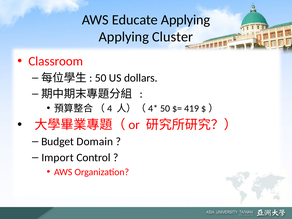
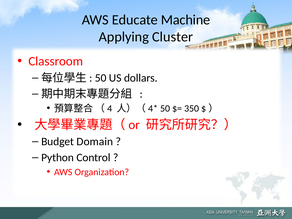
Educate Applying: Applying -> Machine
419: 419 -> 350
Import: Import -> Python
